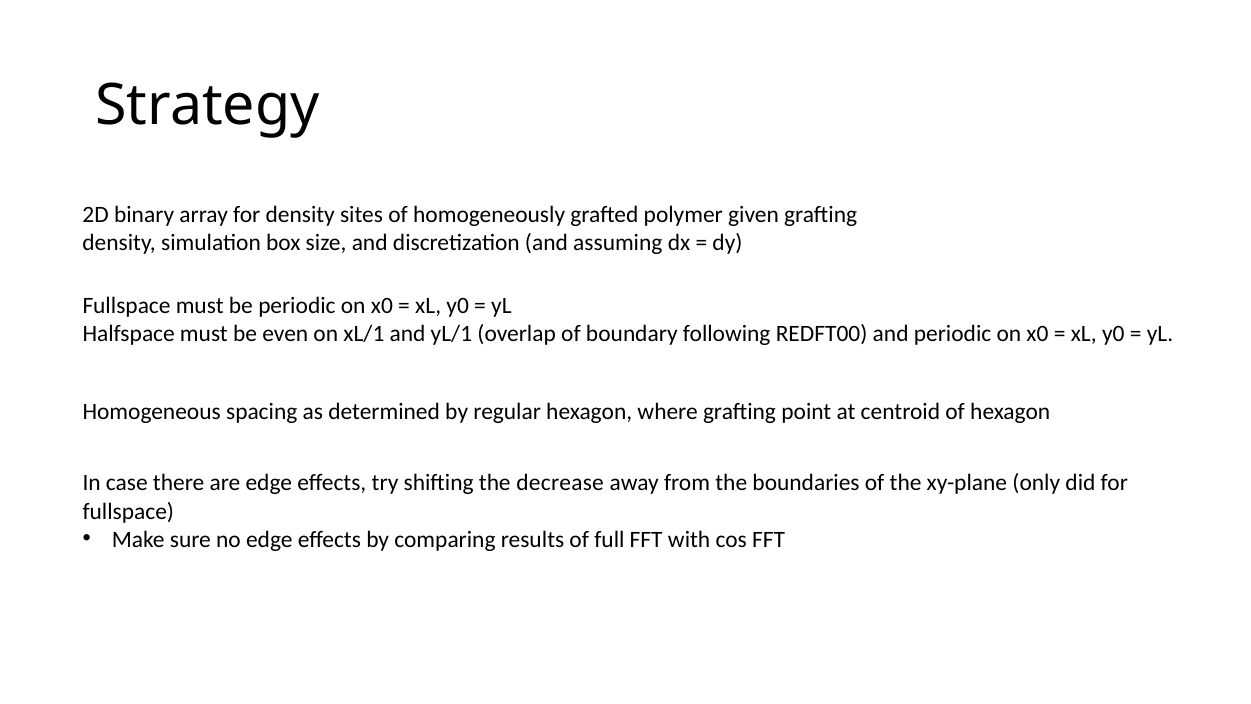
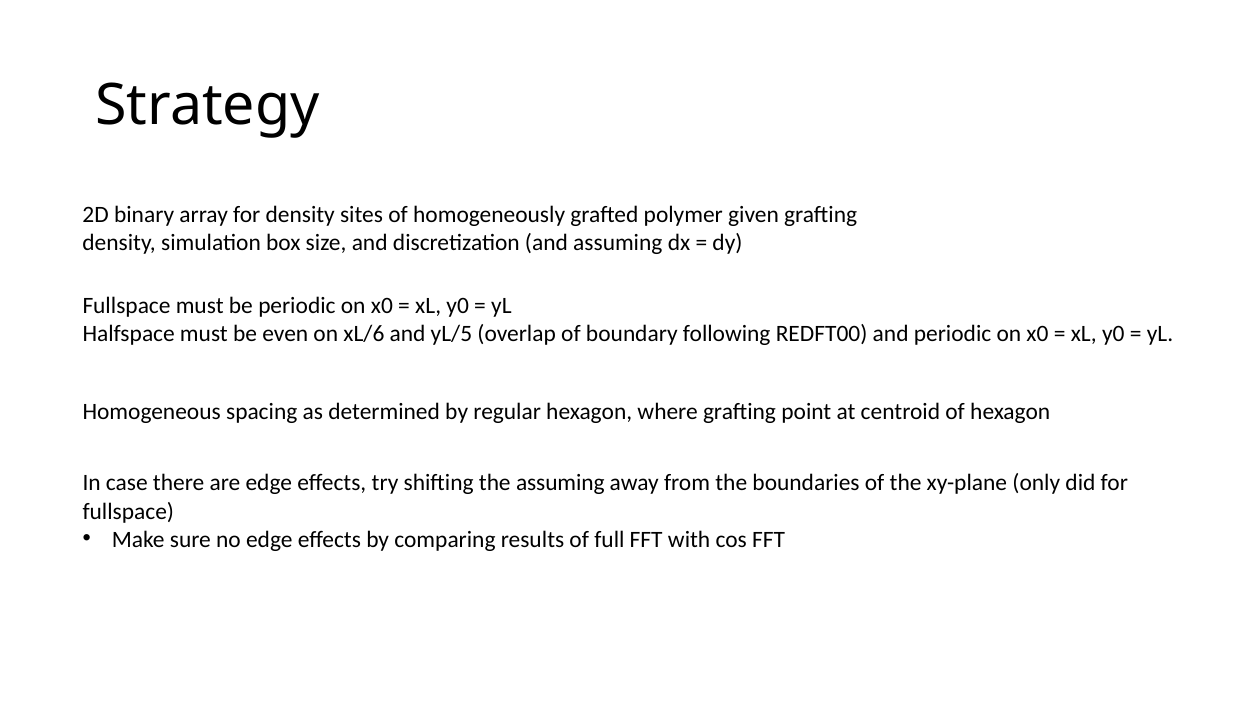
xL/1: xL/1 -> xL/6
yL/1: yL/1 -> yL/5
the decrease: decrease -> assuming
